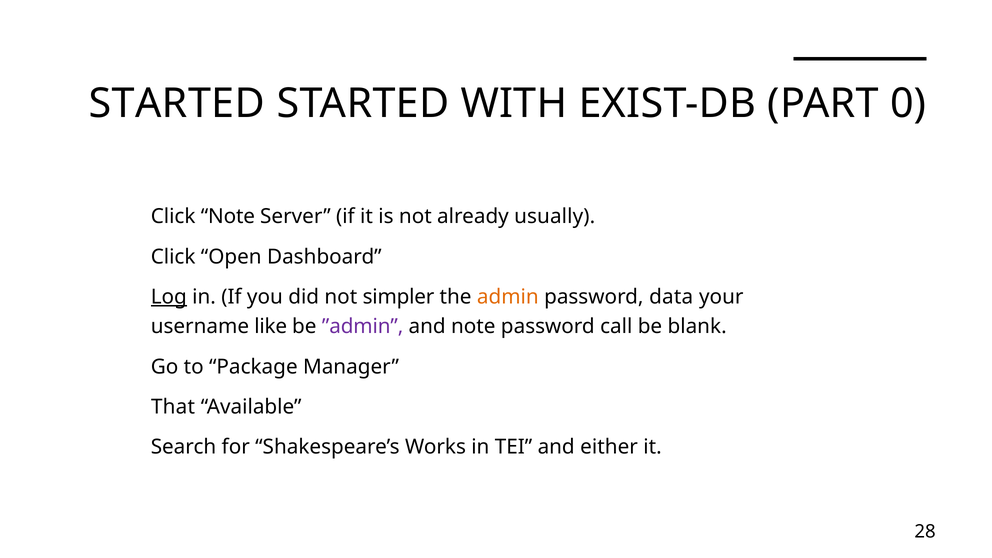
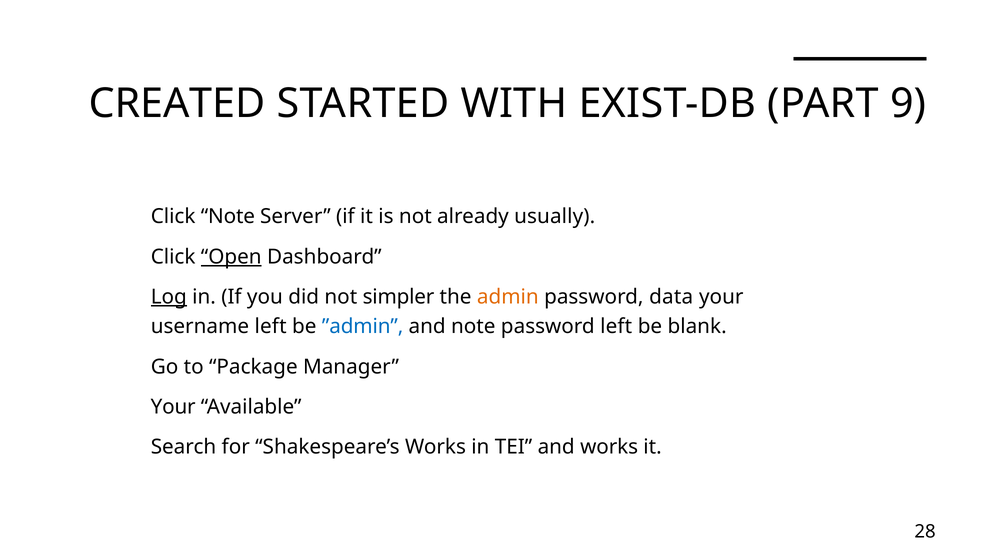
STARTED at (177, 104): STARTED -> CREATED
0: 0 -> 9
Open underline: none -> present
username like: like -> left
”admin colour: purple -> blue
password call: call -> left
That at (173, 407): That -> Your
and either: either -> works
